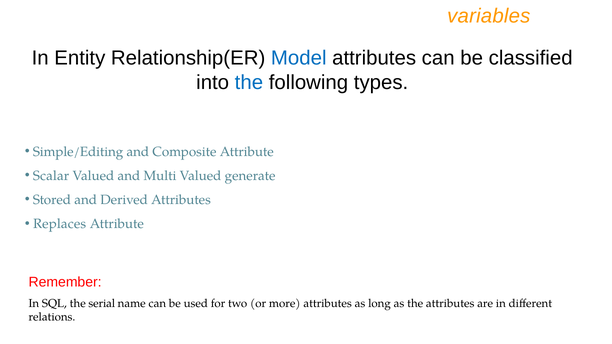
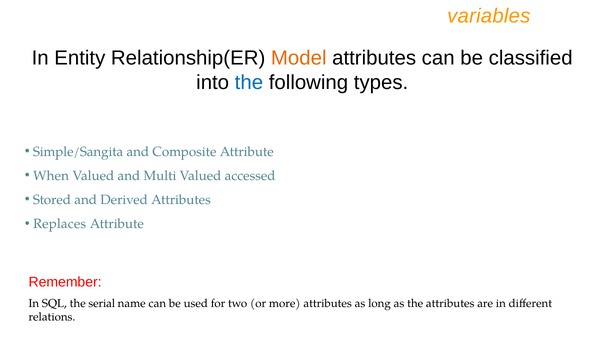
Model colour: blue -> orange
Simple/Editing: Simple/Editing -> Simple/Sangita
Scalar: Scalar -> When
generate: generate -> accessed
